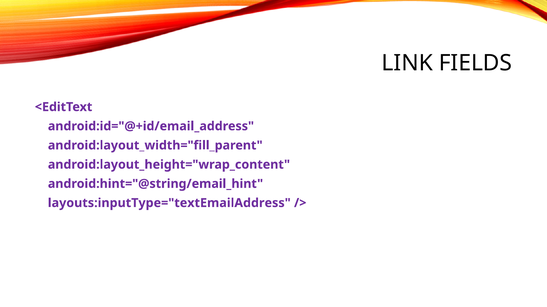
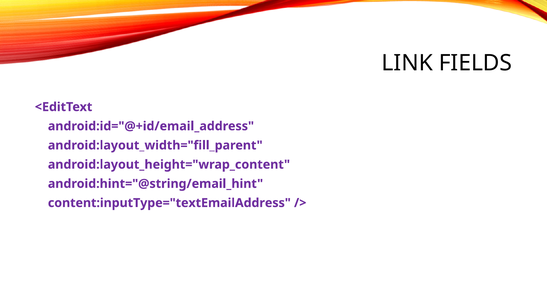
layouts:inputType="textEmailAddress: layouts:inputType="textEmailAddress -> content:inputType="textEmailAddress
